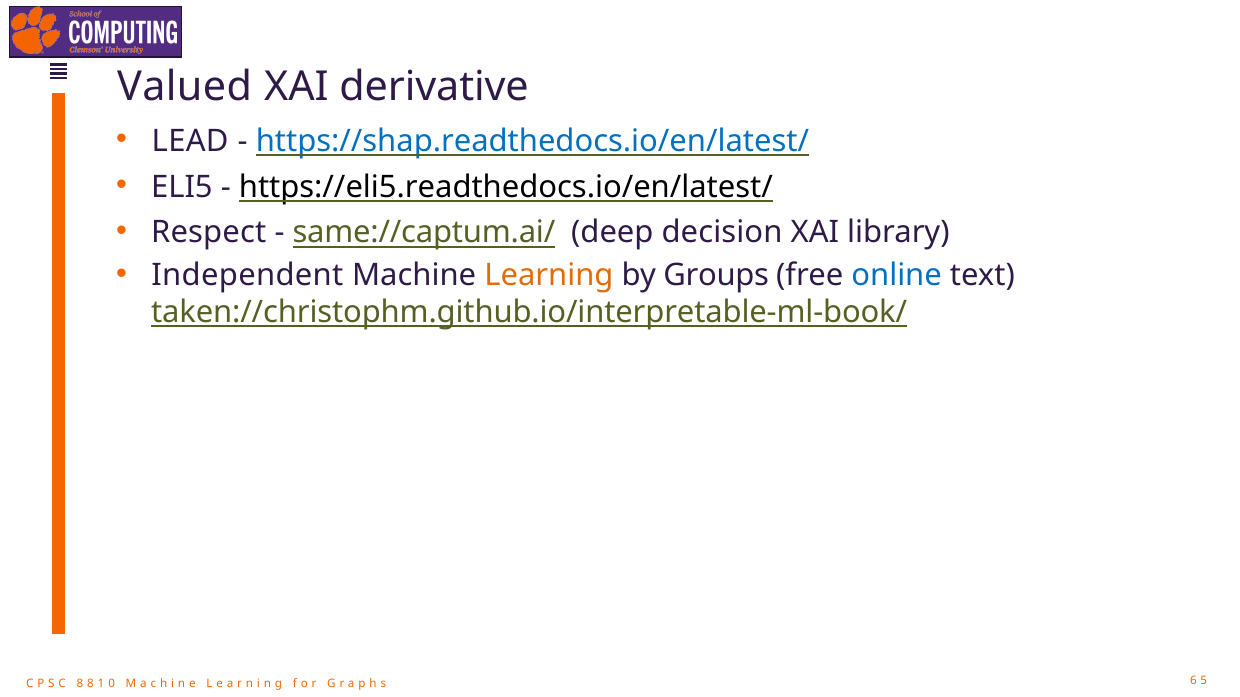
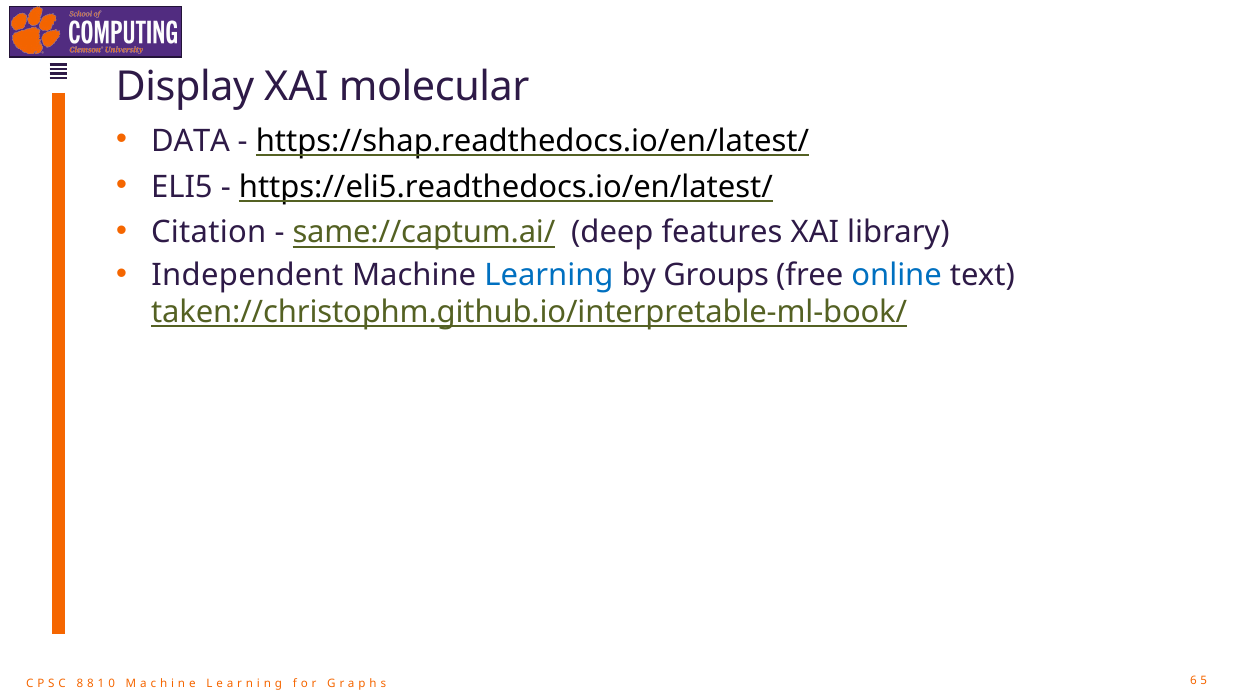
Valued: Valued -> Display
derivative: derivative -> molecular
LEAD: LEAD -> DATA
https://shap.readthedocs.io/en/latest/ colour: blue -> black
Respect: Respect -> Citation
decision: decision -> features
Learning colour: orange -> blue
